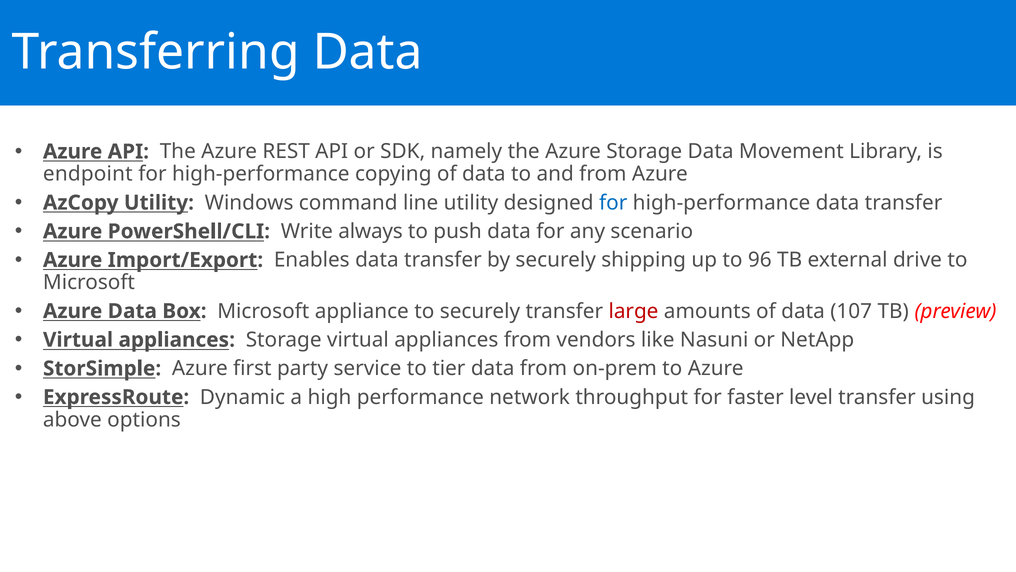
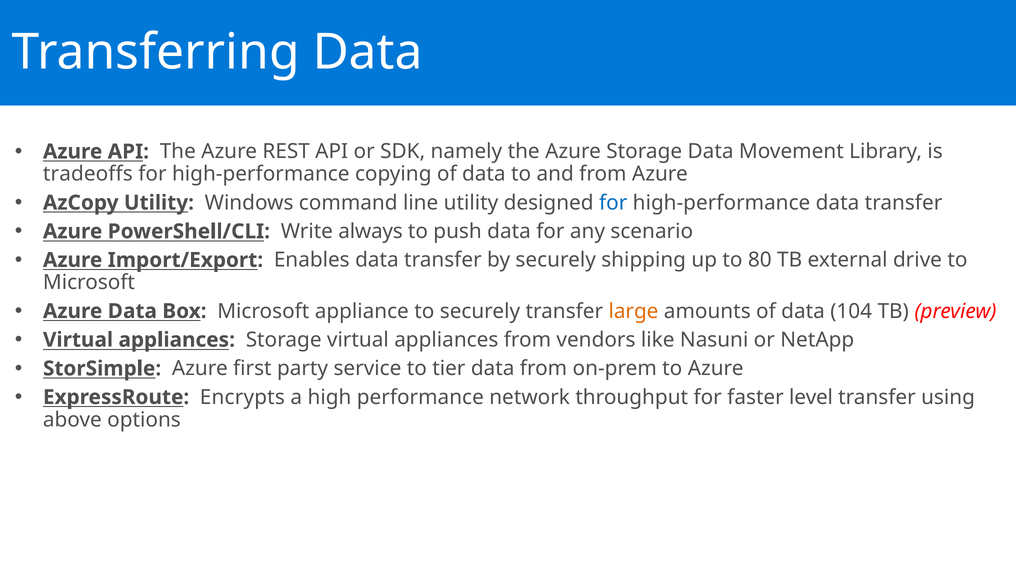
endpoint: endpoint -> tradeoffs
96: 96 -> 80
large colour: red -> orange
107: 107 -> 104
Dynamic: Dynamic -> Encrypts
